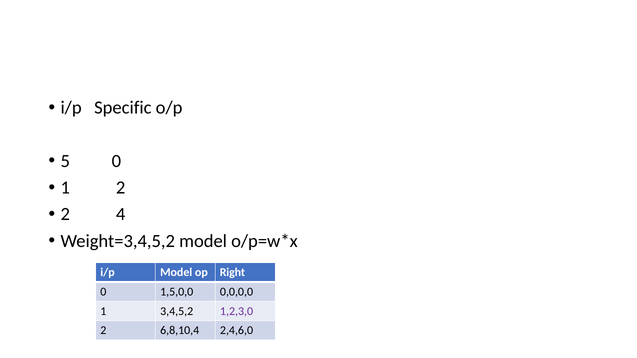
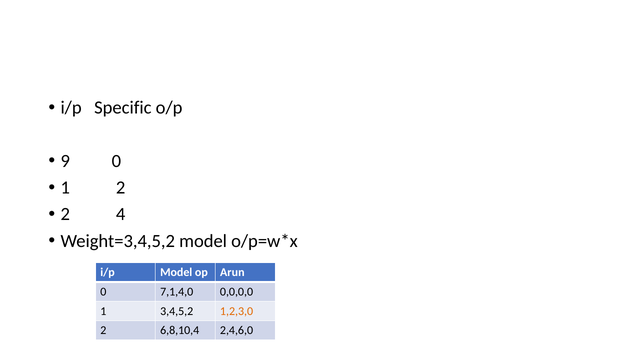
5: 5 -> 9
Right: Right -> Arun
1,5,0,0: 1,5,0,0 -> 7,1,4,0
1,2,3,0 colour: purple -> orange
